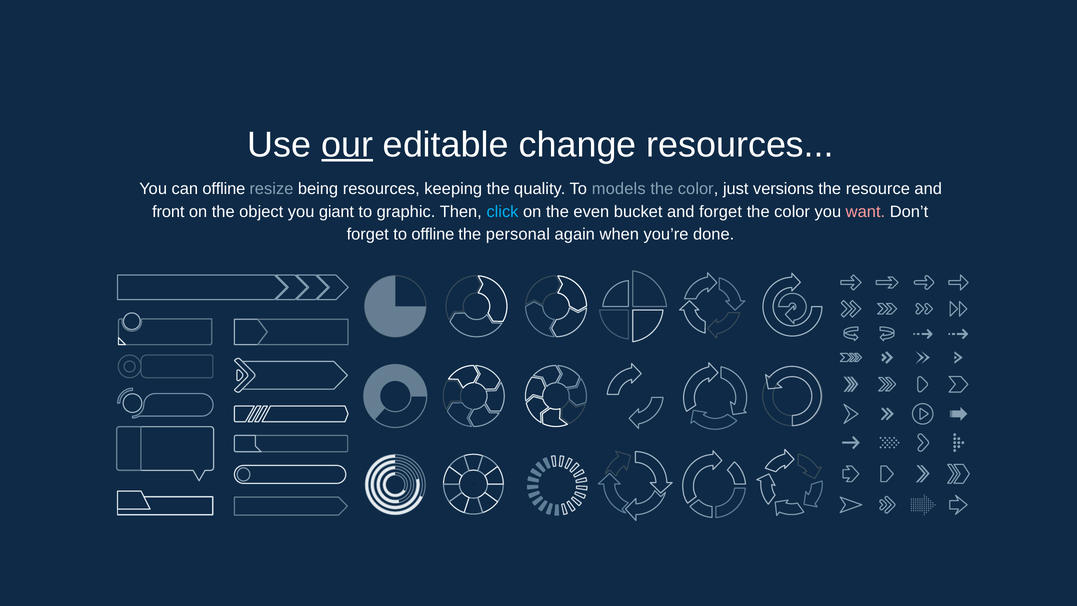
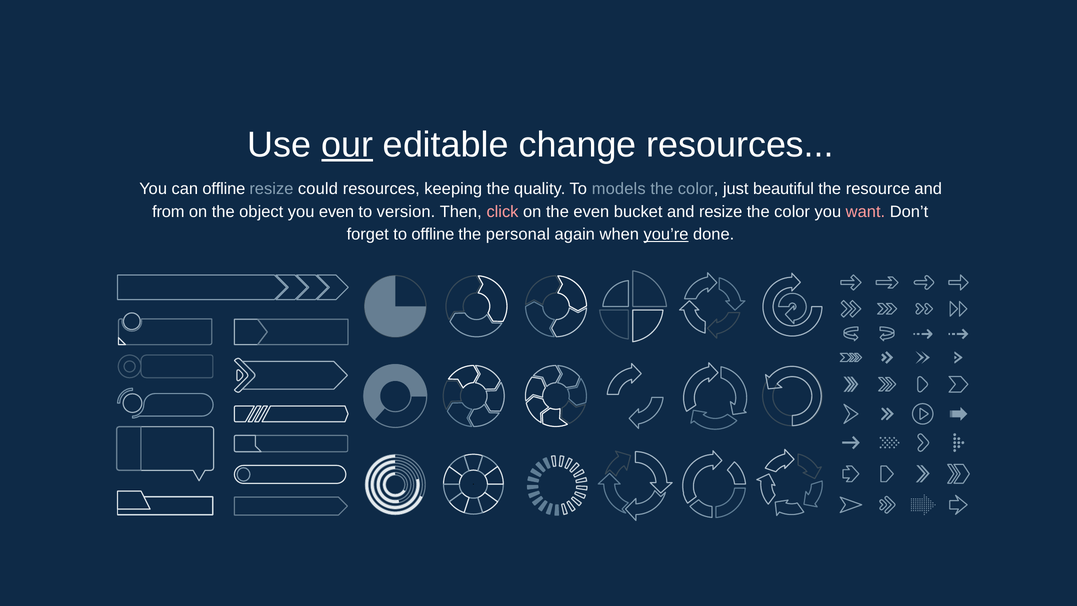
being: being -> could
versions: versions -> beautiful
front: front -> from
you giant: giant -> even
graphic: graphic -> version
click colour: light blue -> pink
and forget: forget -> resize
you’re underline: none -> present
